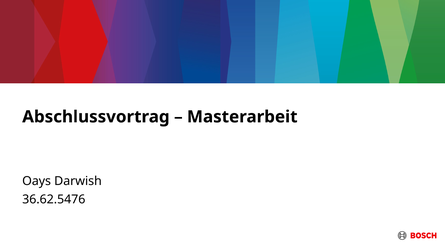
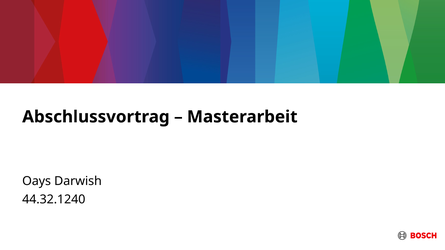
36.62.5476: 36.62.5476 -> 44.32.1240
